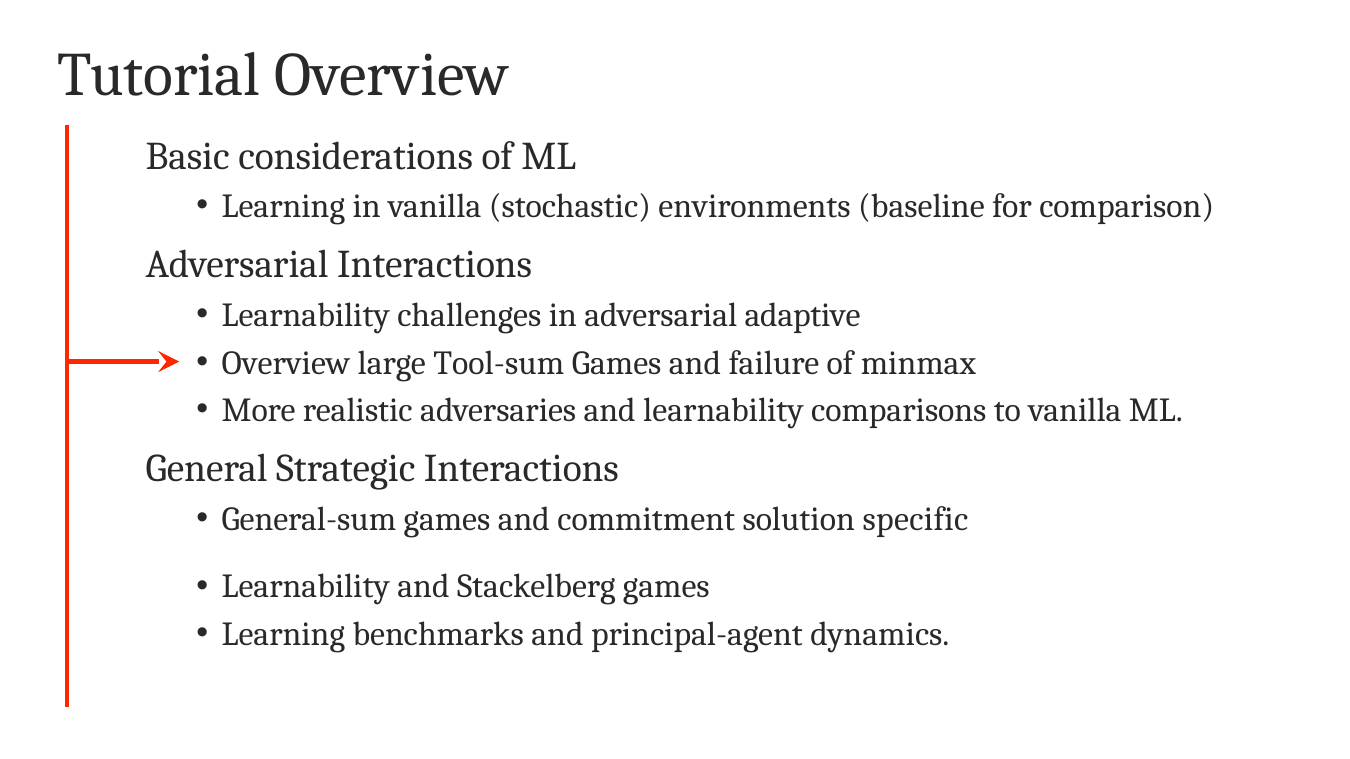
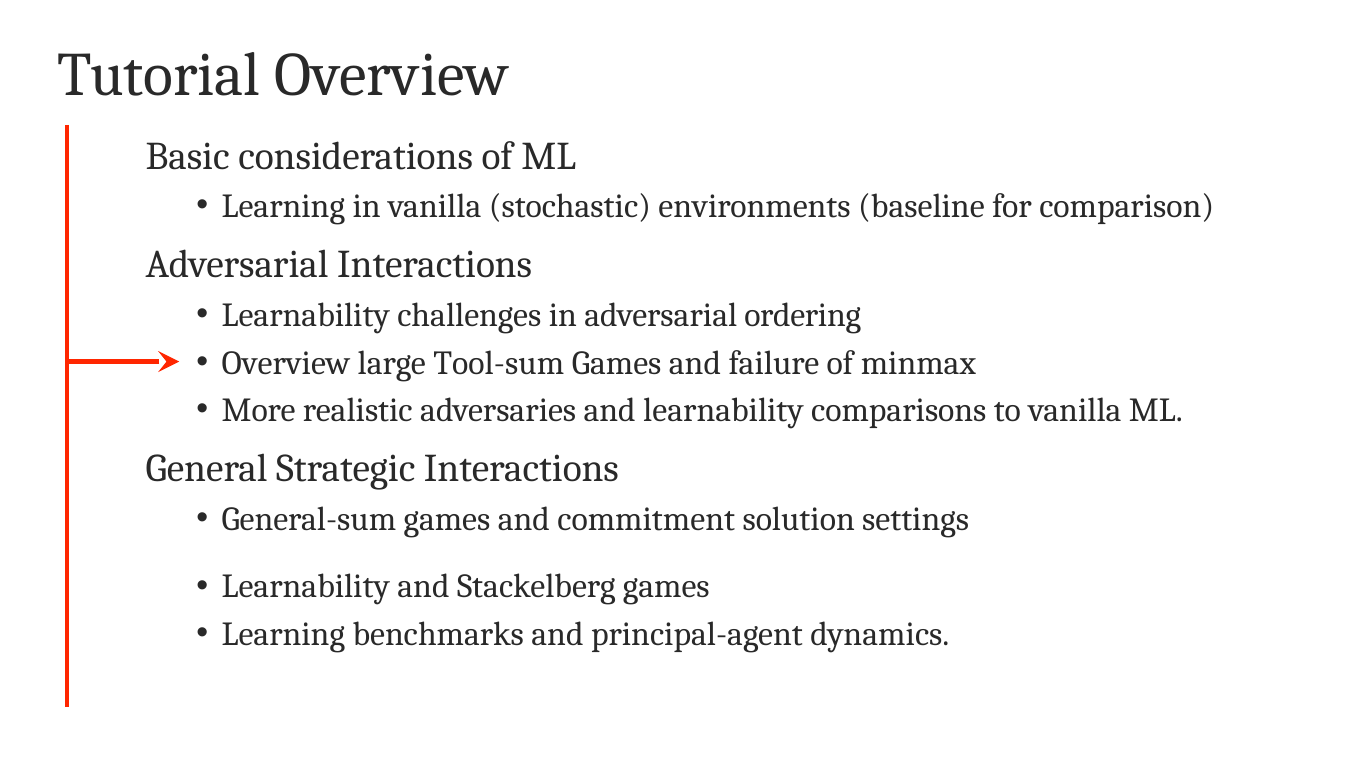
adaptive: adaptive -> ordering
specific: specific -> settings
